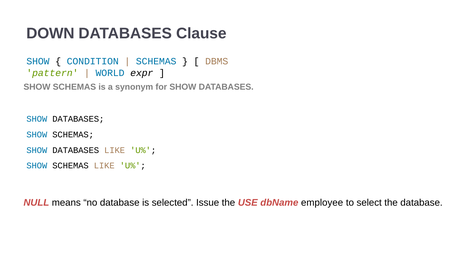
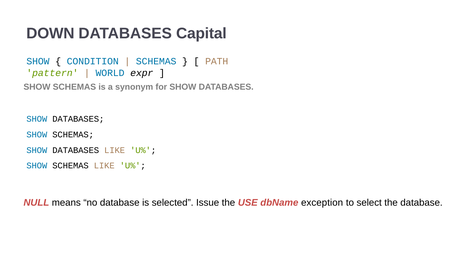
Clause: Clause -> Capital
DBMS: DBMS -> PATH
employee: employee -> exception
